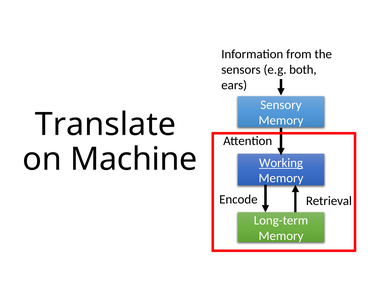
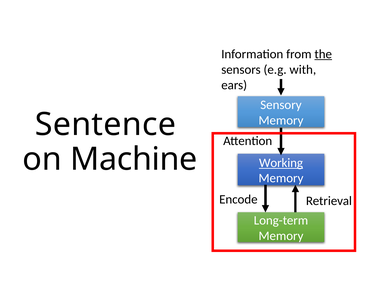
the underline: none -> present
both: both -> with
Translate: Translate -> Sentence
